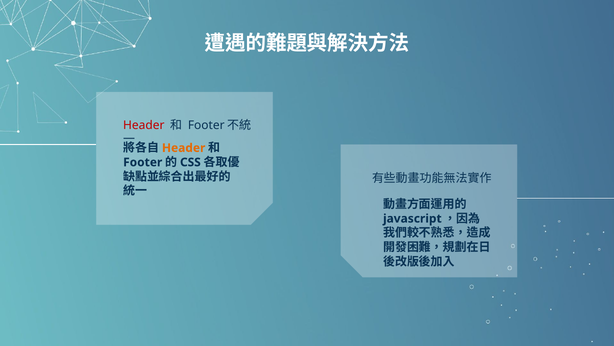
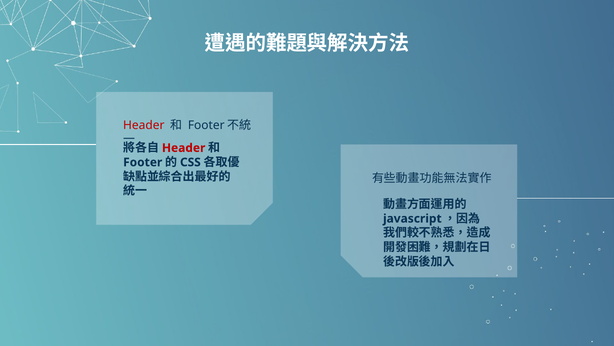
Header at (184, 148) colour: orange -> red
